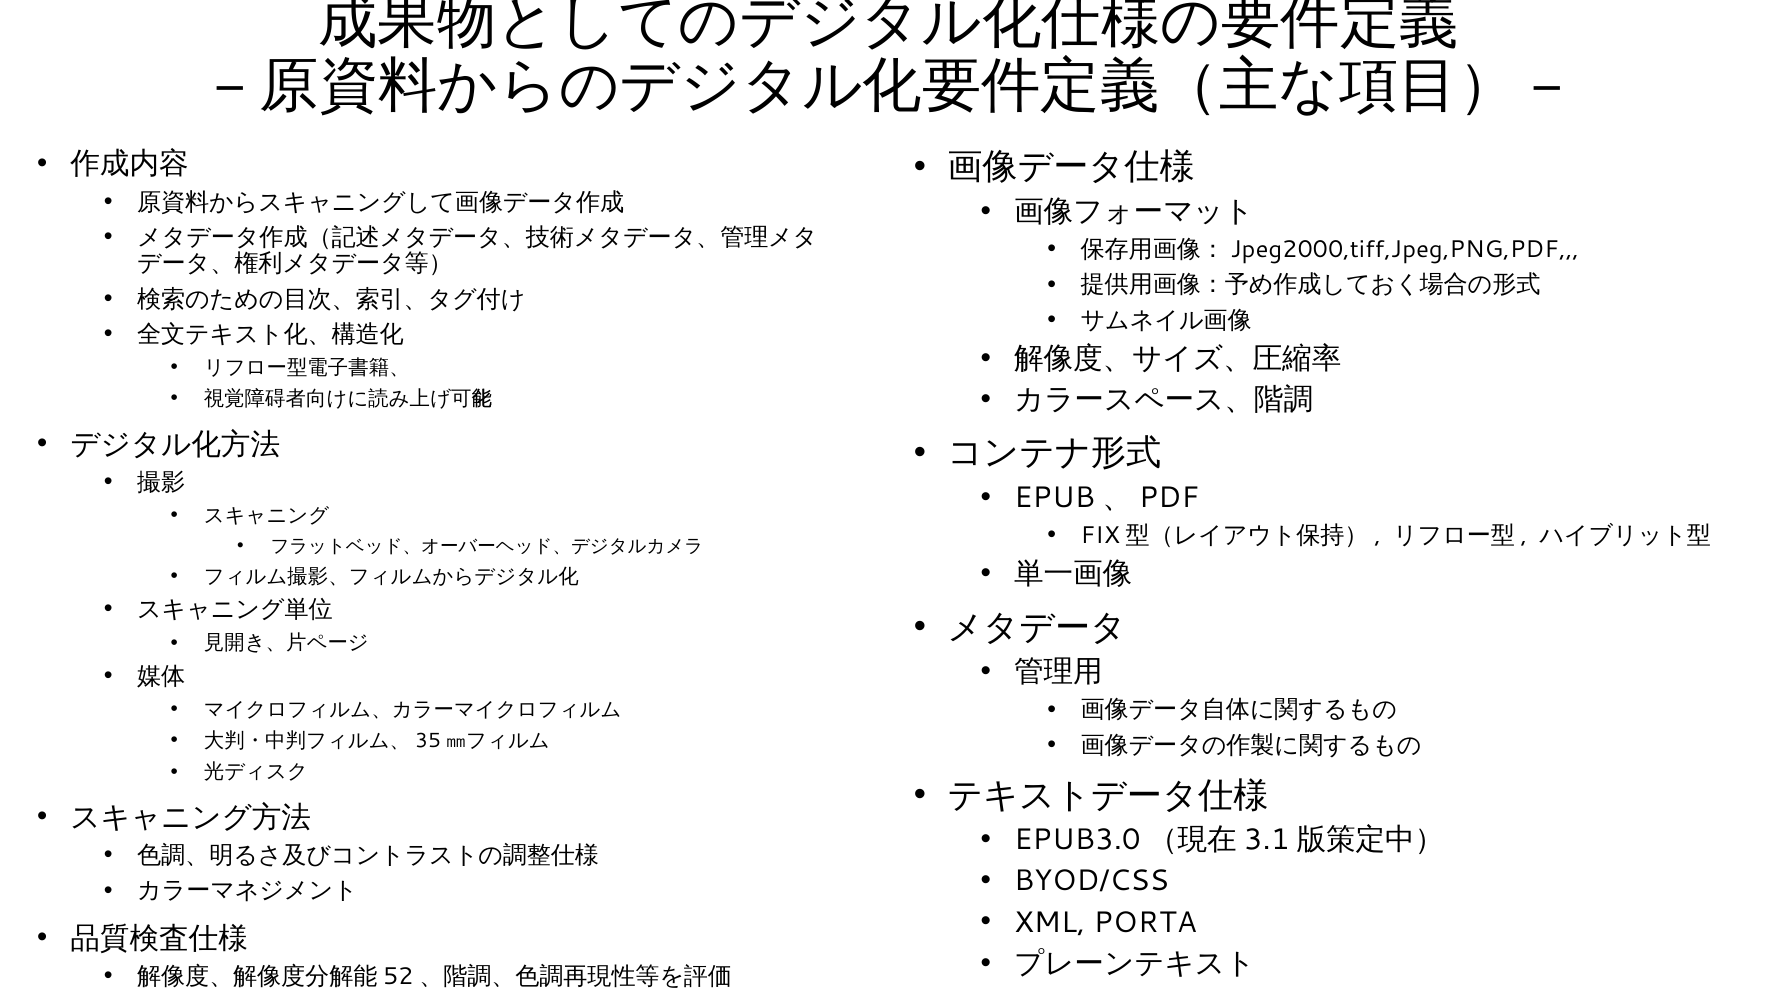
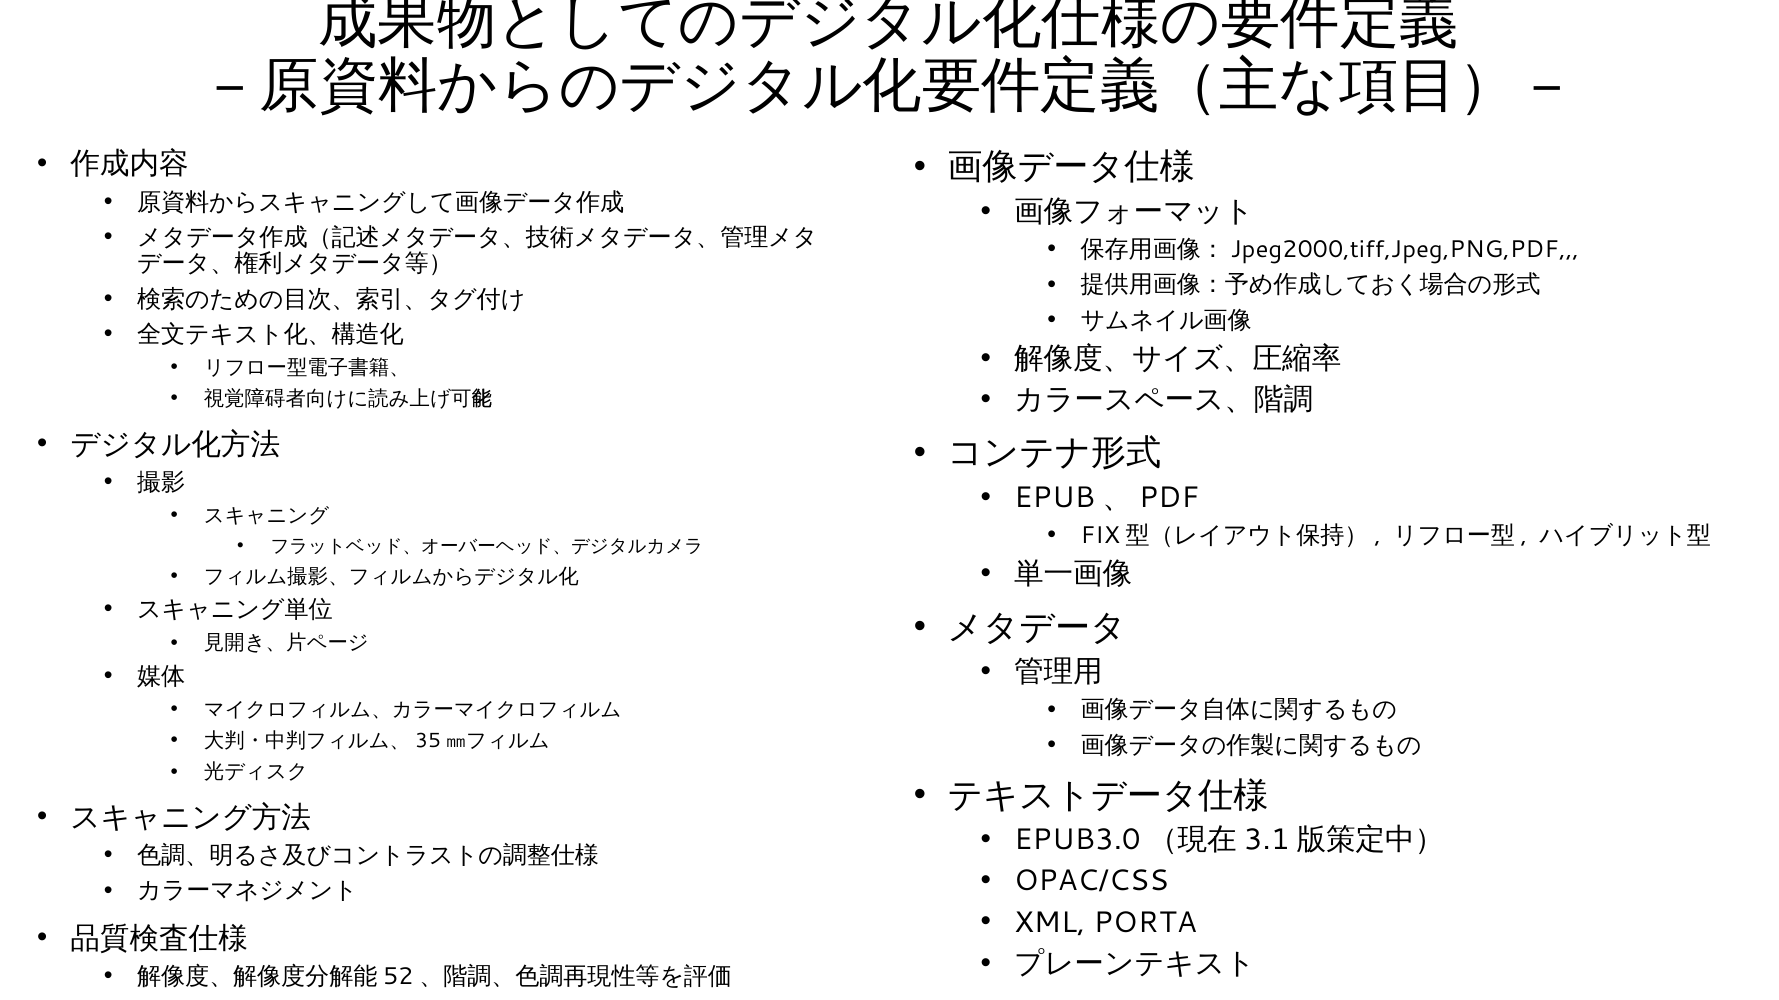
BYOD/CSS: BYOD/CSS -> OPAC/CSS
